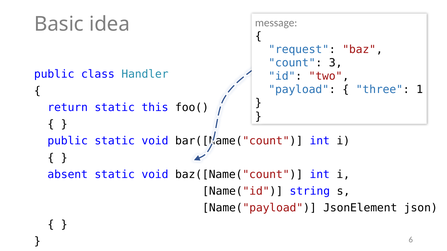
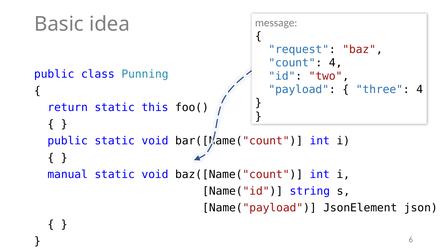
count 3: 3 -> 4
Handler: Handler -> Punning
three 1: 1 -> 4
absent: absent -> manual
